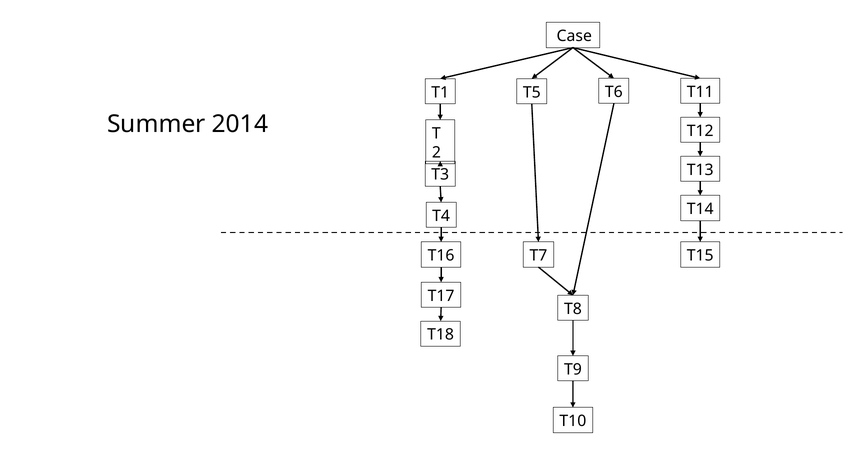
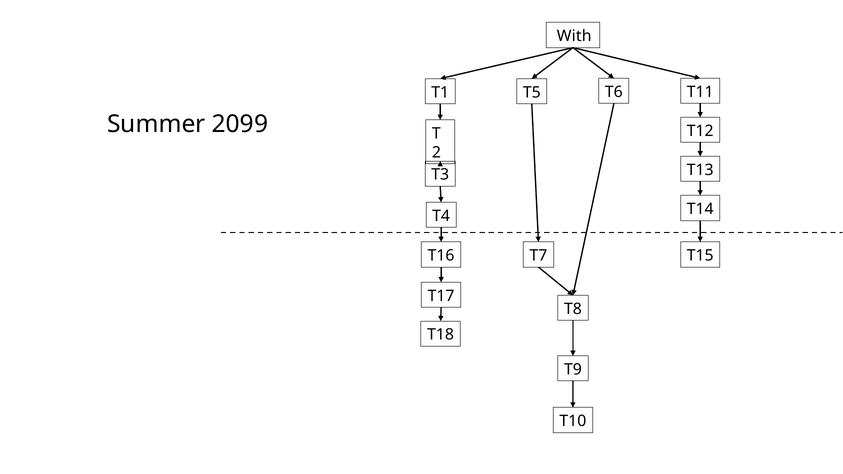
Case: Case -> With
2014: 2014 -> 2099
